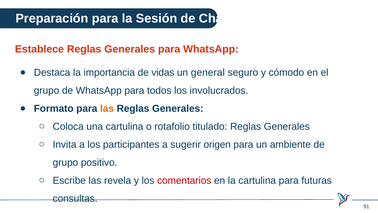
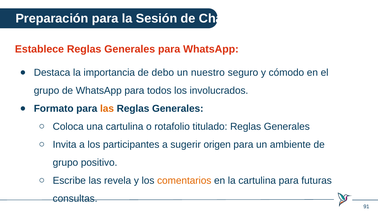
vidas: vidas -> debo
general: general -> nuestro
comentarios colour: red -> orange
